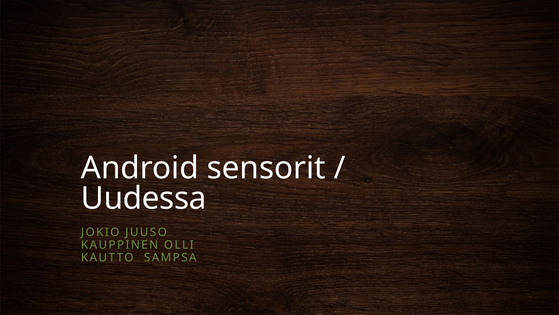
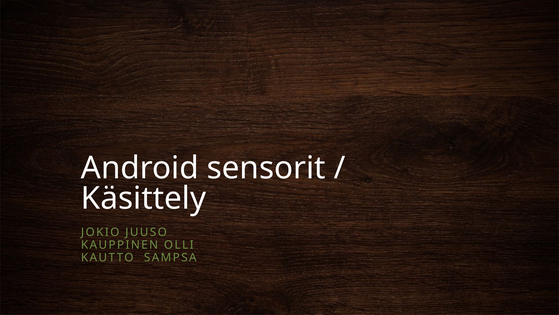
Uudessa: Uudessa -> Käsittely
